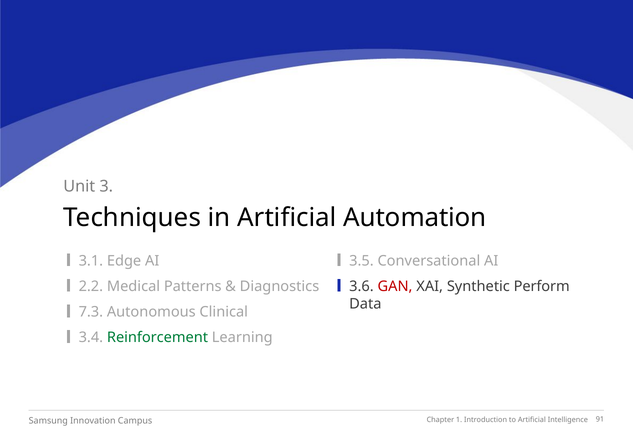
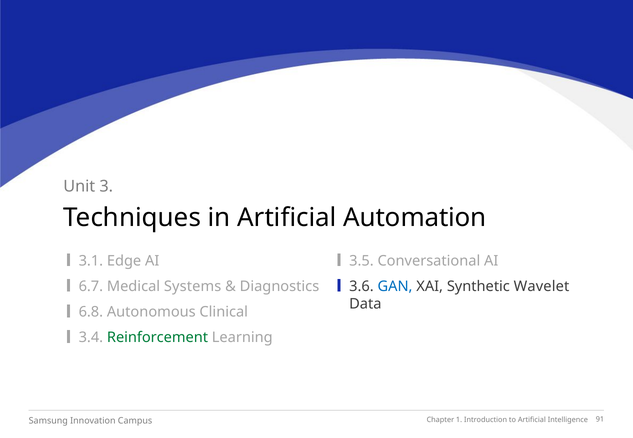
2.2: 2.2 -> 6.7
Patterns: Patterns -> Systems
GAN colour: red -> blue
Perform: Perform -> Wavelet
7.3: 7.3 -> 6.8
